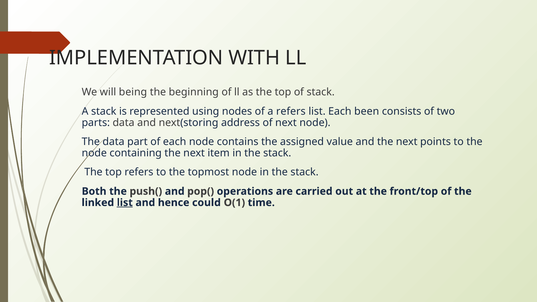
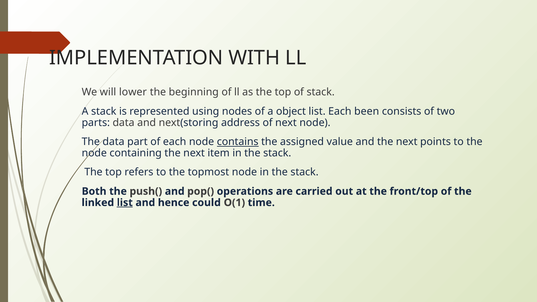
being: being -> lower
a refers: refers -> object
contains underline: none -> present
